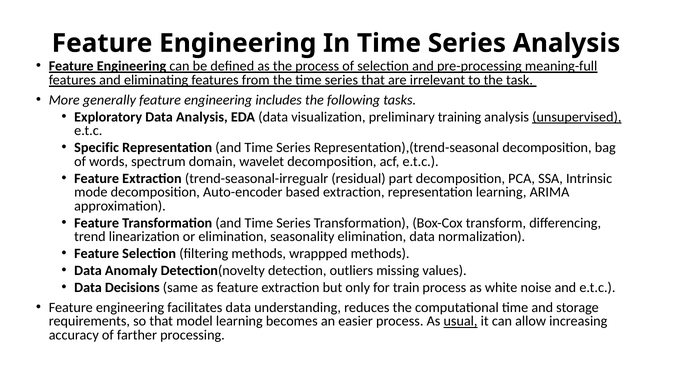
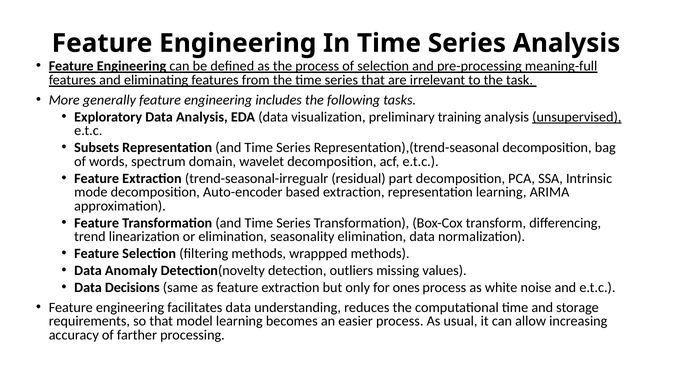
Specific: Specific -> Subsets
train: train -> ones
usual underline: present -> none
